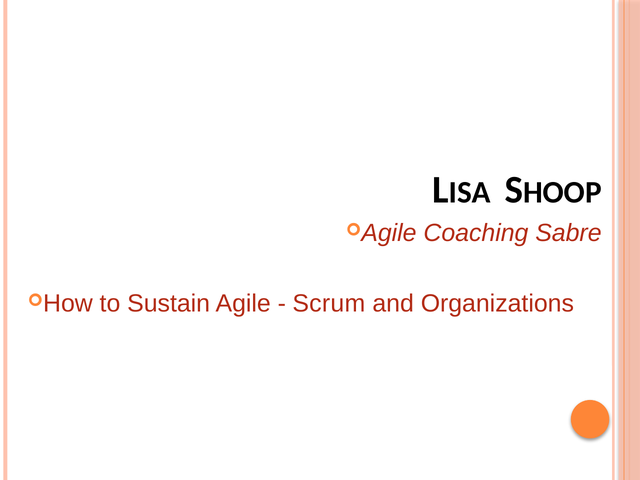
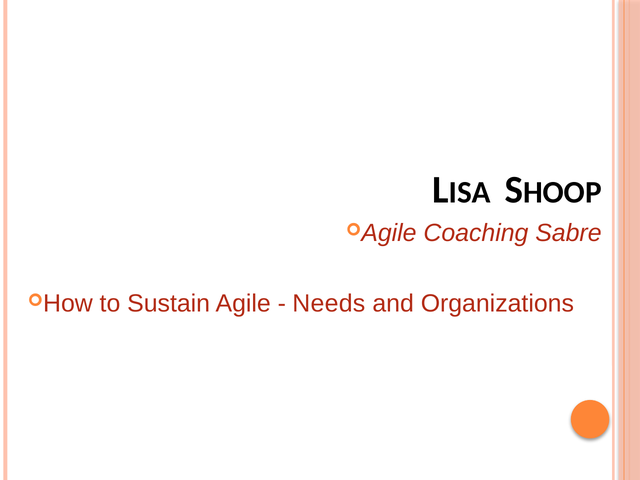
Scrum: Scrum -> Needs
